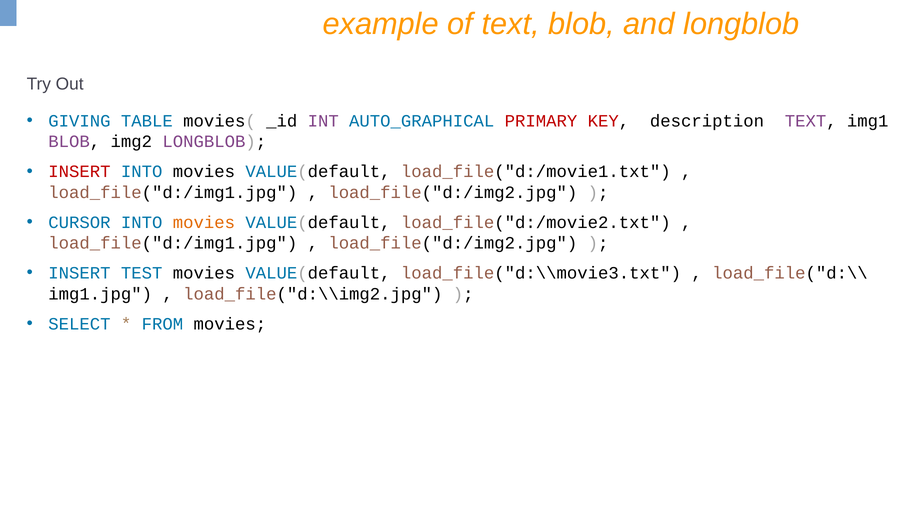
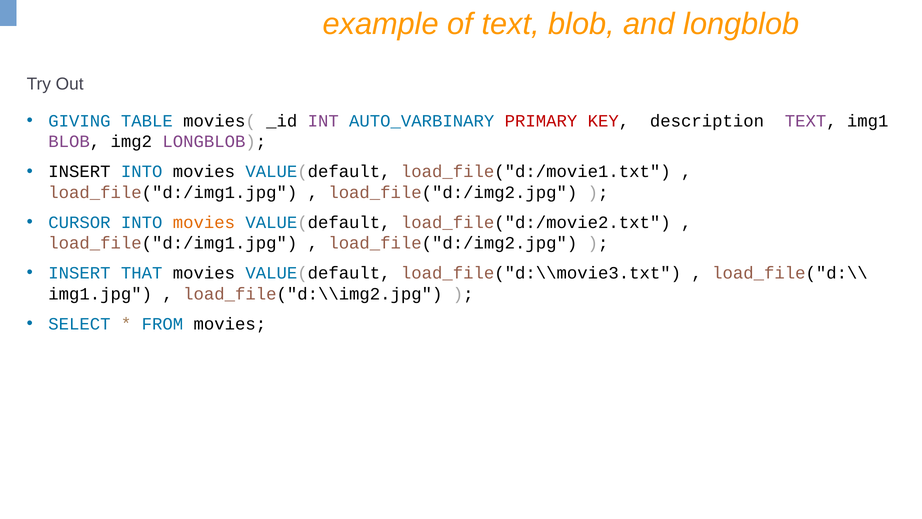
AUTO_GRAPHICAL: AUTO_GRAPHICAL -> AUTO_VARBINARY
INSERT at (79, 172) colour: red -> black
TEST: TEST -> THAT
